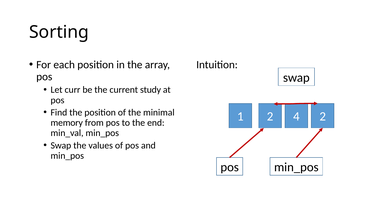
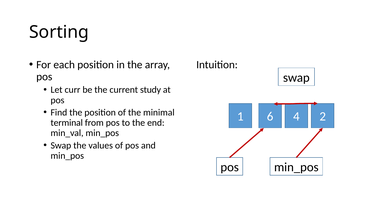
1 2: 2 -> 6
memory: memory -> terminal
